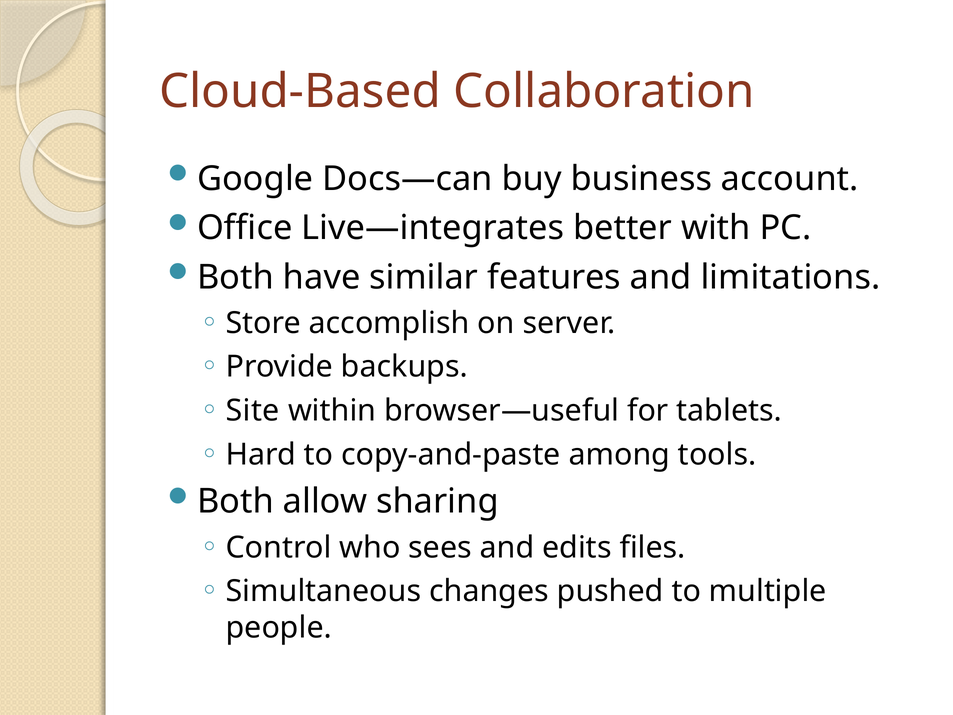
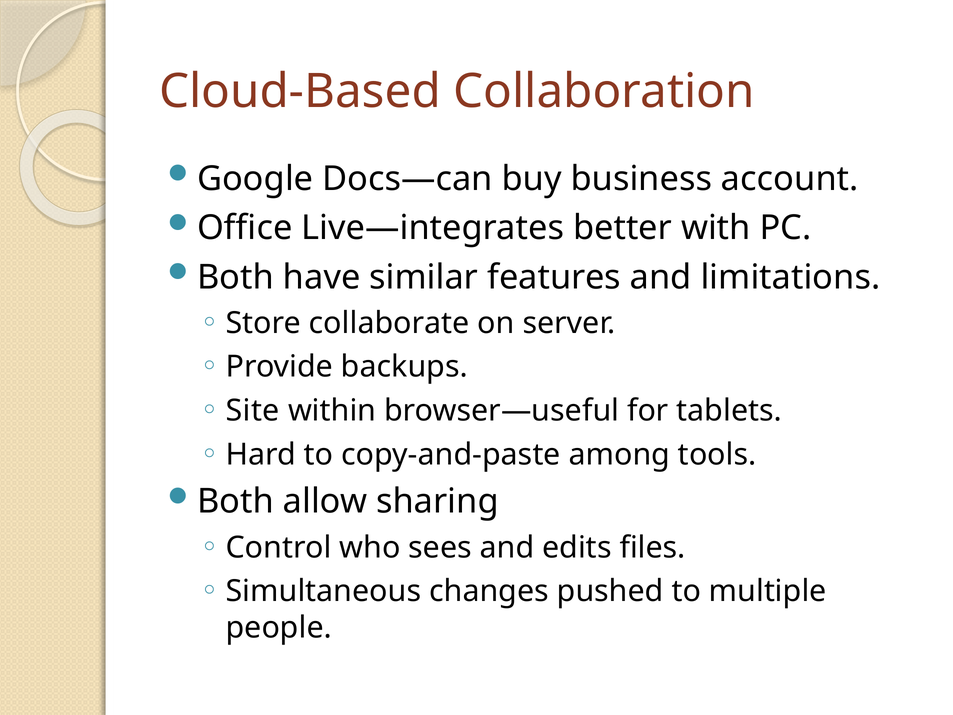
accomplish: accomplish -> collaborate
